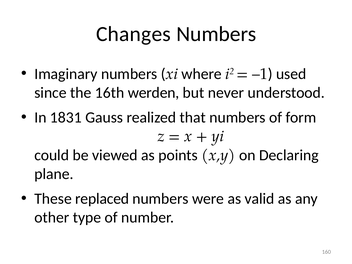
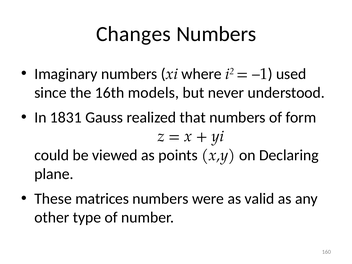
werden: werden -> models
replaced: replaced -> matrices
